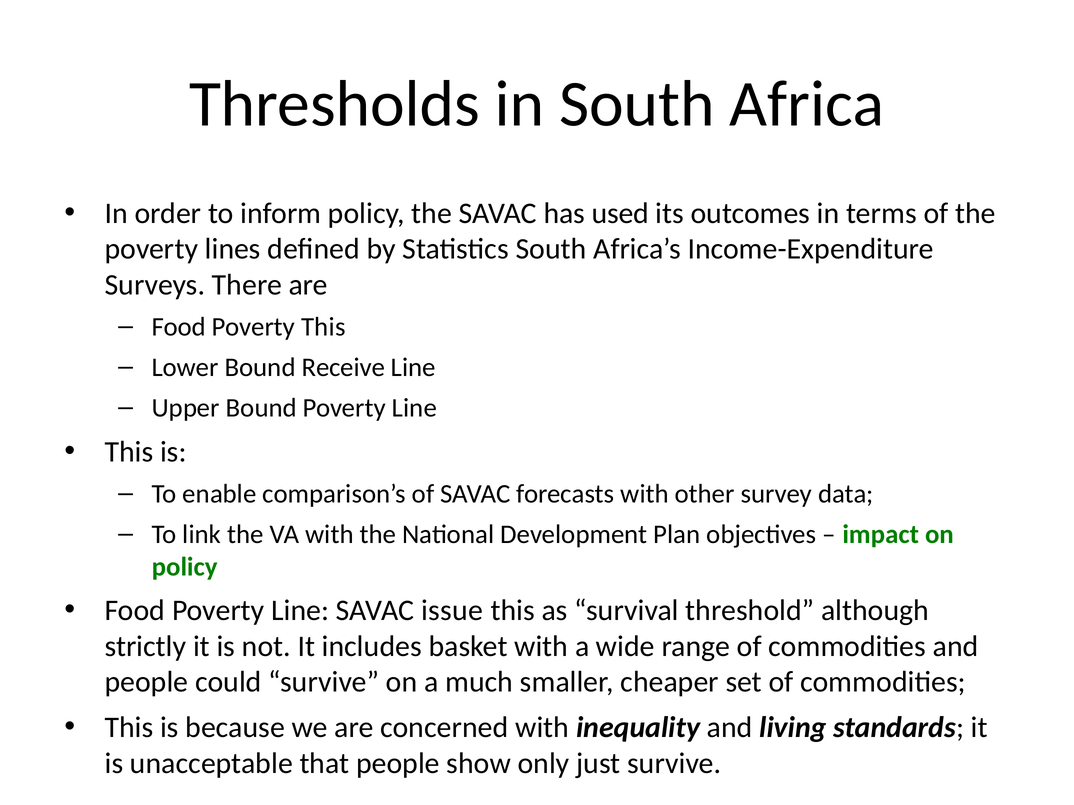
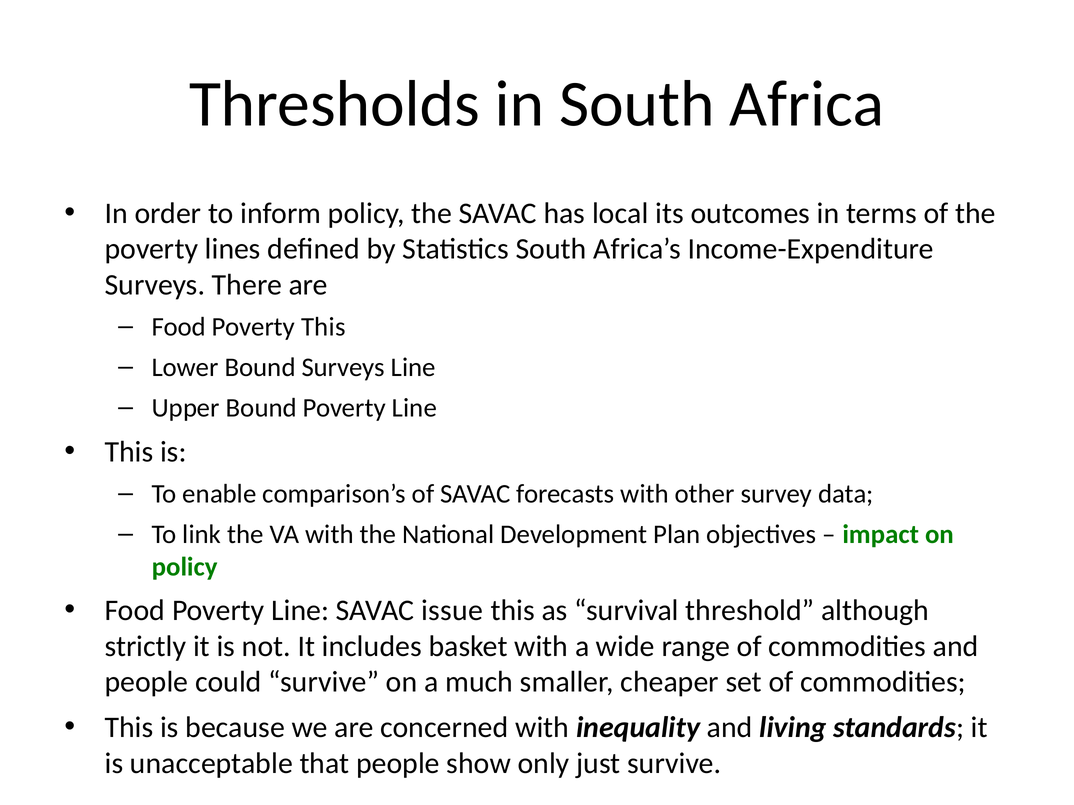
used: used -> local
Bound Receive: Receive -> Surveys
